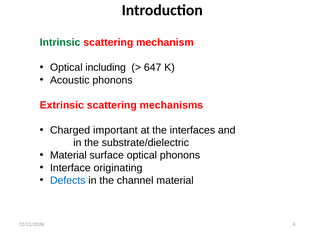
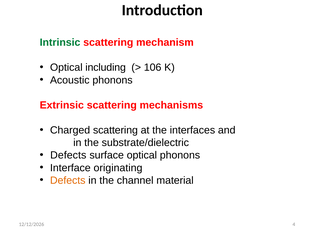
647: 647 -> 106
Charged important: important -> scattering
Material at (68, 156): Material -> Defects
Defects at (68, 181) colour: blue -> orange
